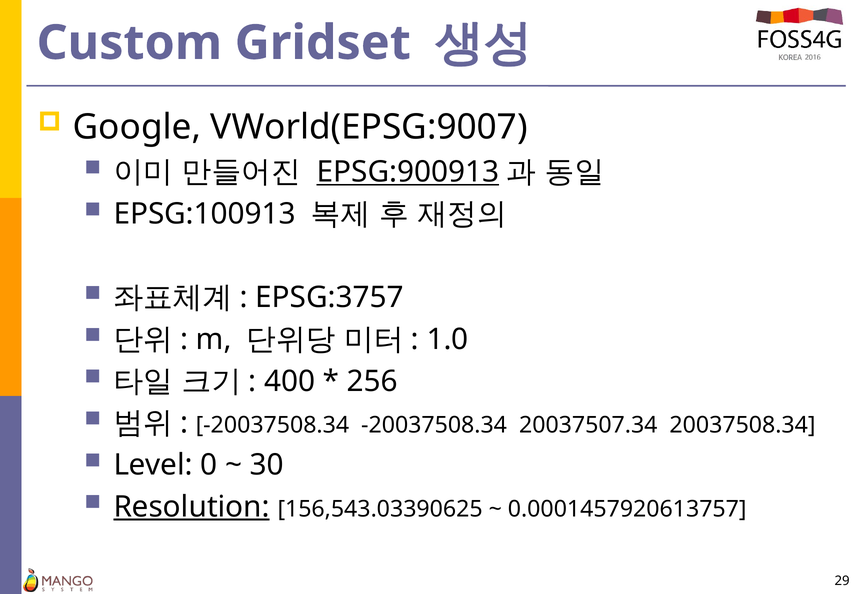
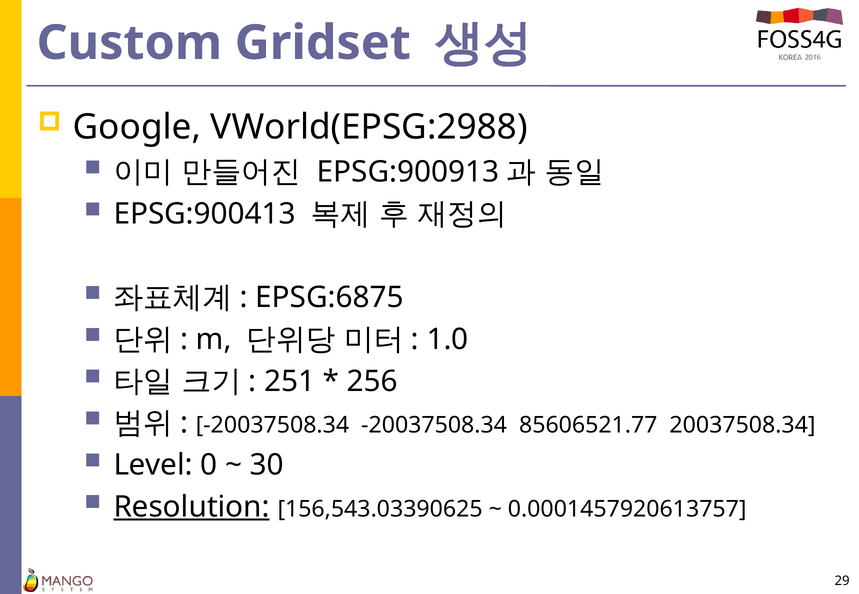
VWorld(EPSG:9007: VWorld(EPSG:9007 -> VWorld(EPSG:2988
EPSG:900913 underline: present -> none
EPSG:100913: EPSG:100913 -> EPSG:900413
EPSG:3757: EPSG:3757 -> EPSG:6875
400: 400 -> 251
20037507.34: 20037507.34 -> 85606521.77
